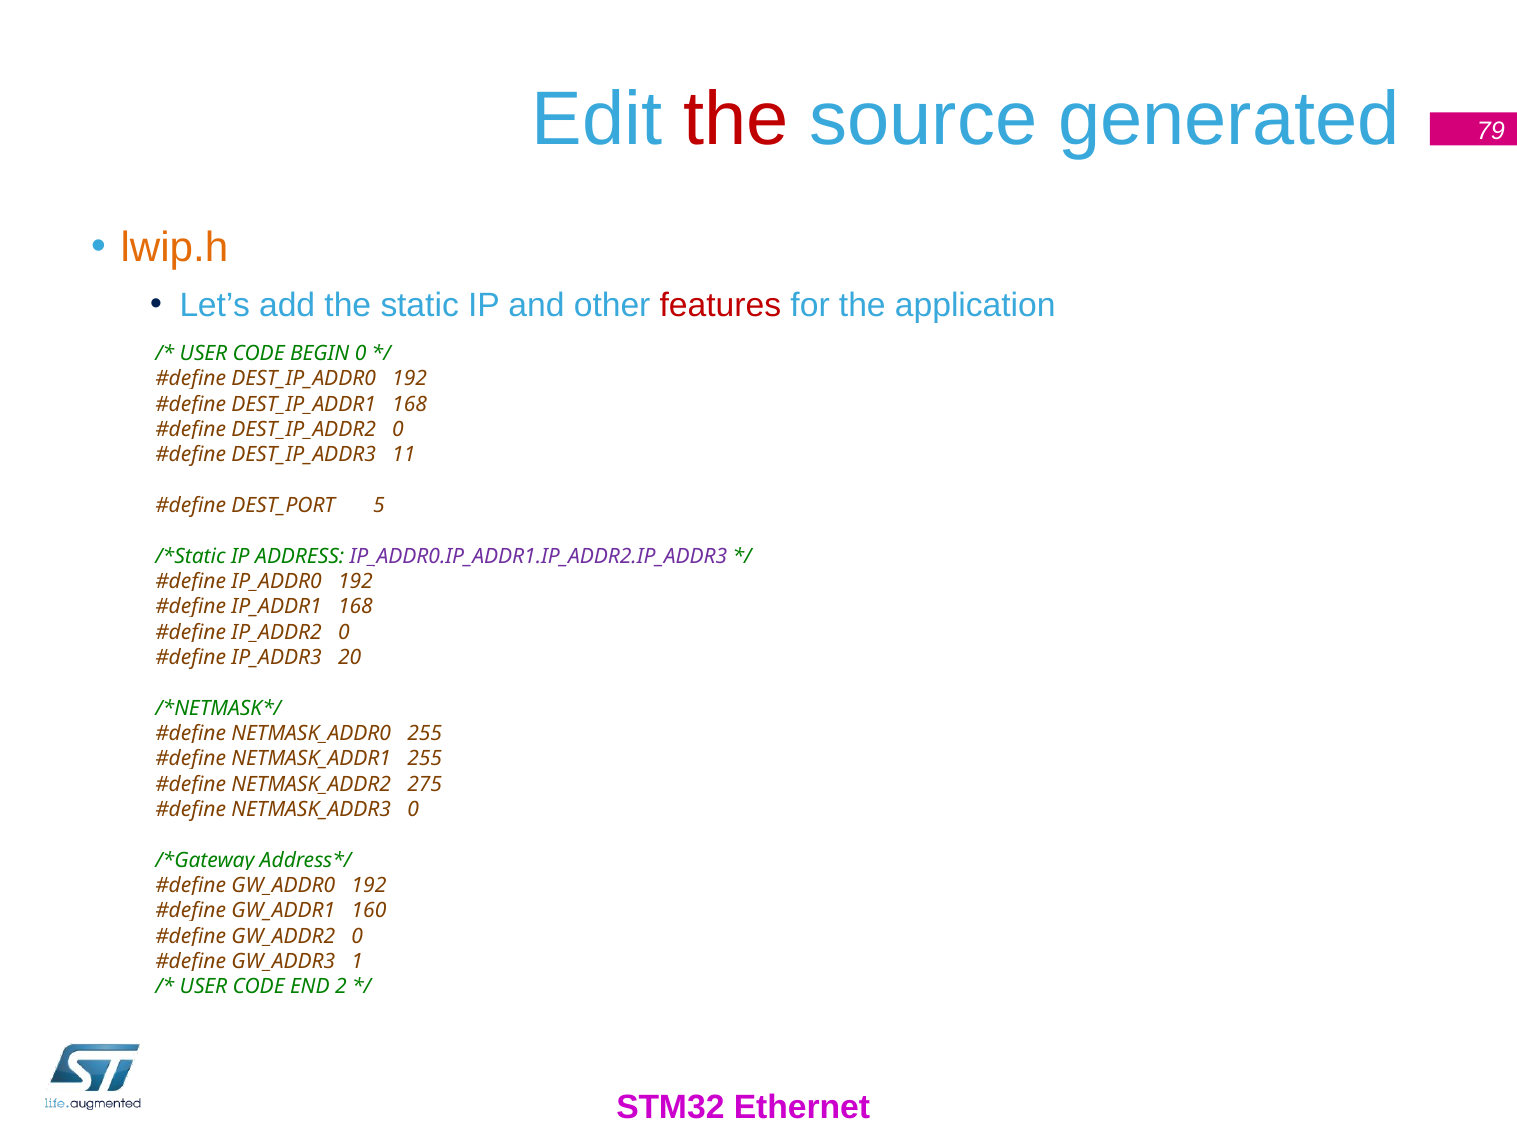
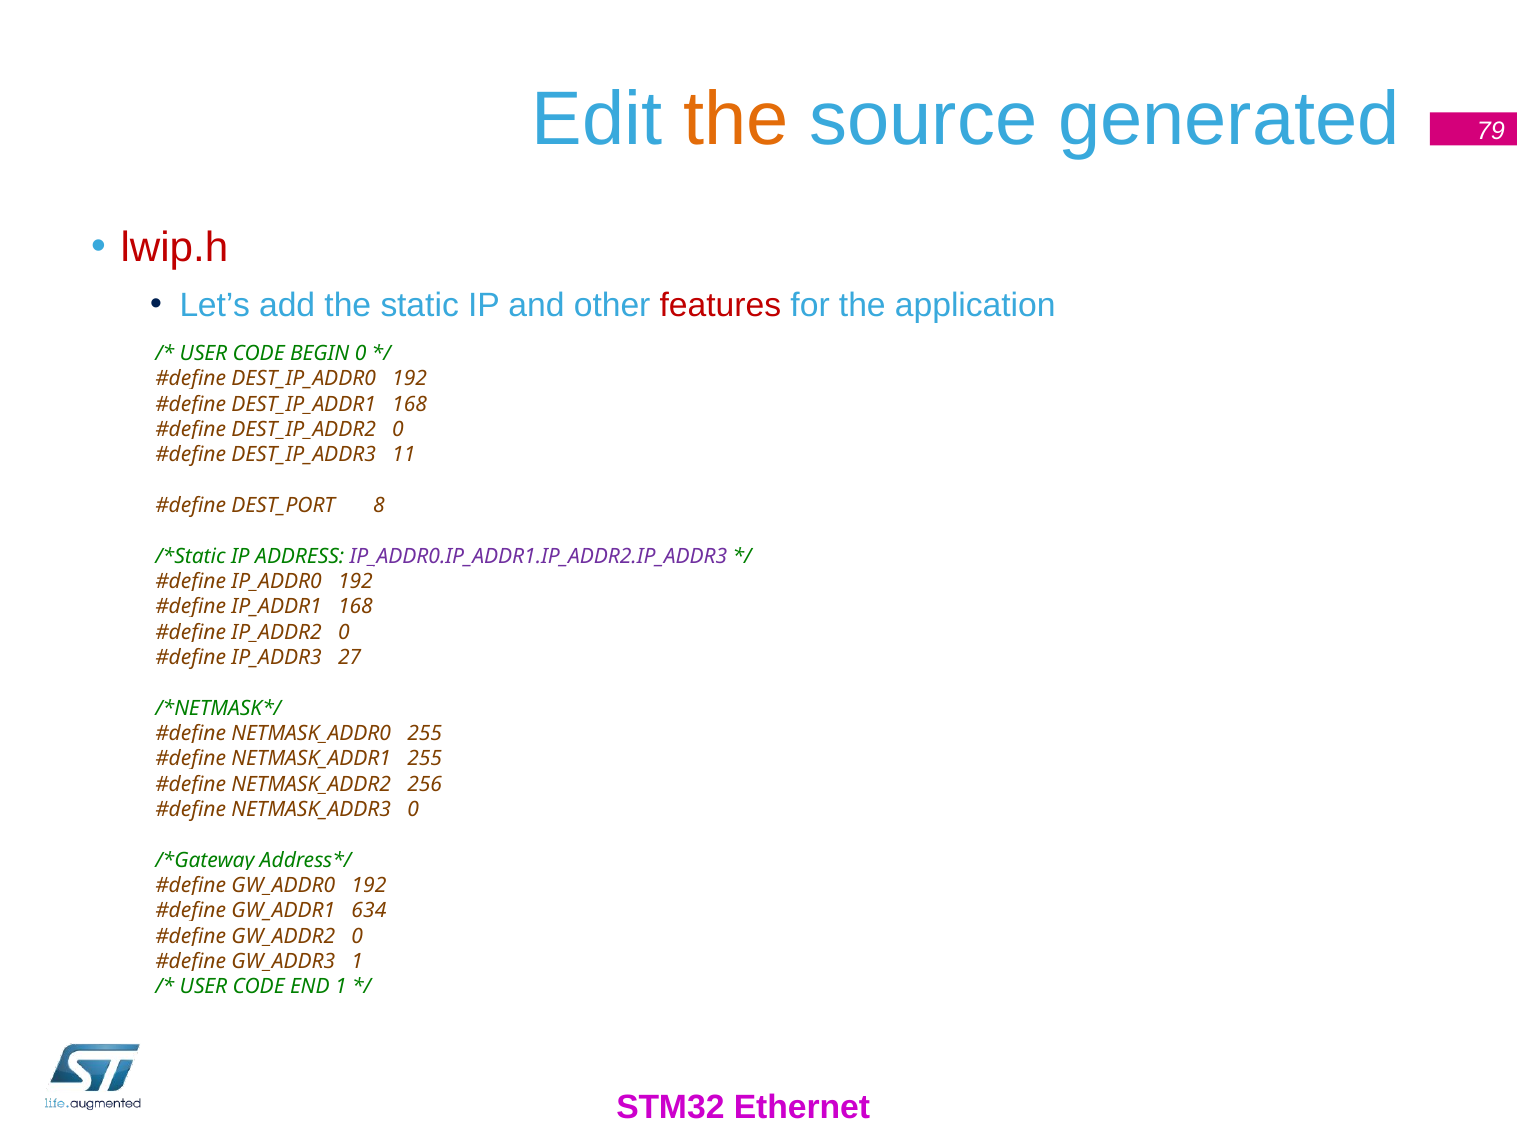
the at (736, 119) colour: red -> orange
lwip.h colour: orange -> red
5: 5 -> 8
20: 20 -> 27
275: 275 -> 256
160: 160 -> 634
END 2: 2 -> 1
